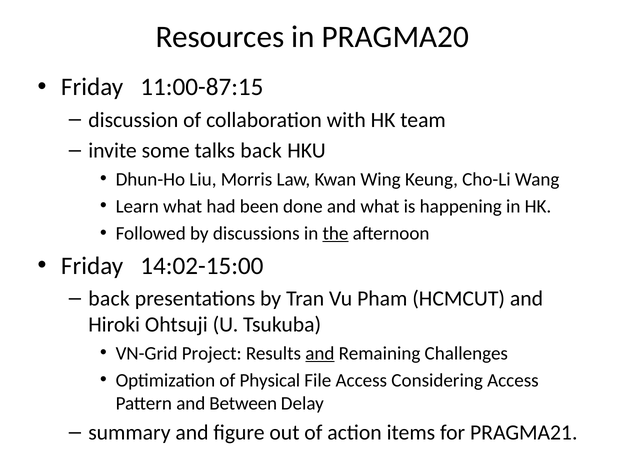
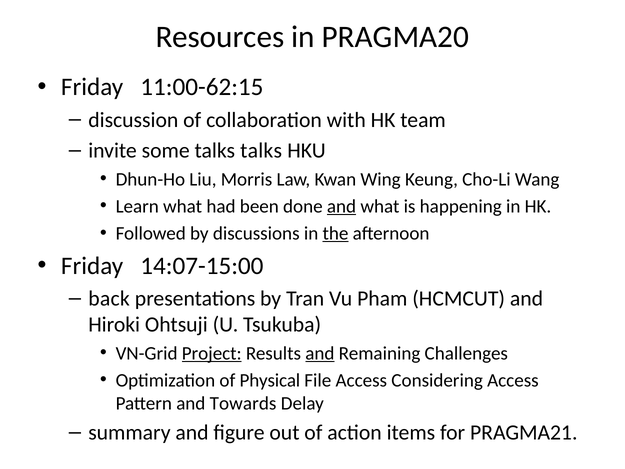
11:00-87:15: 11:00-87:15 -> 11:00-62:15
talks back: back -> talks
and at (342, 206) underline: none -> present
14:02-15:00: 14:02-15:00 -> 14:07-15:00
Project underline: none -> present
Between: Between -> Towards
